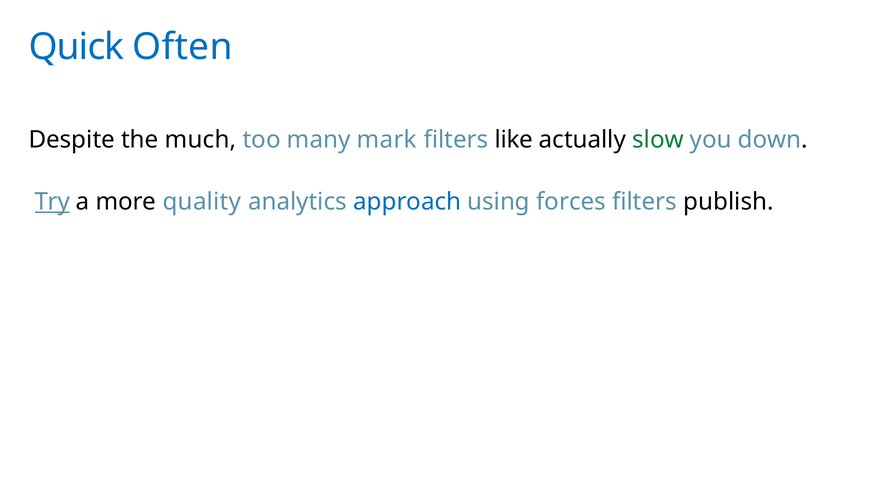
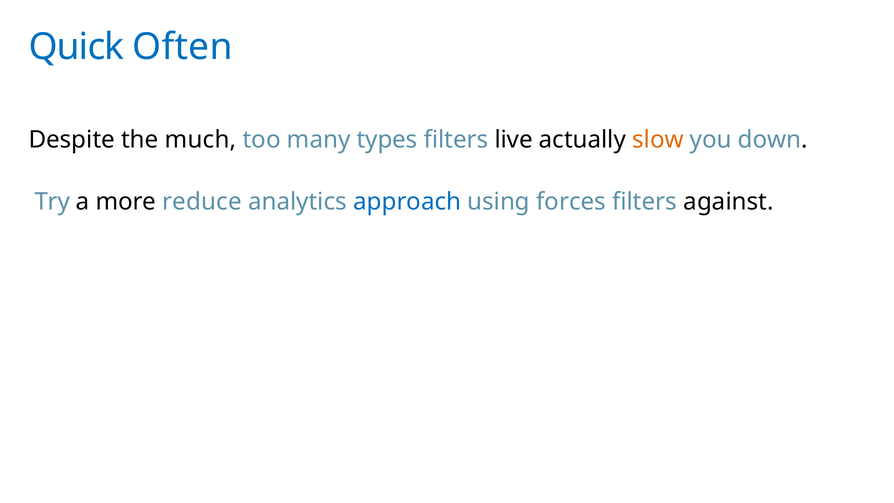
mark: mark -> types
like: like -> live
slow colour: green -> orange
Try underline: present -> none
quality: quality -> reduce
publish: publish -> against
